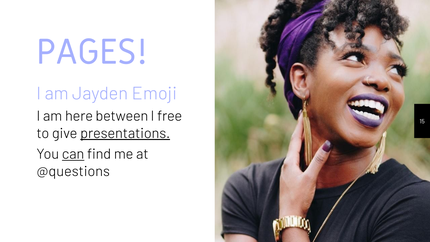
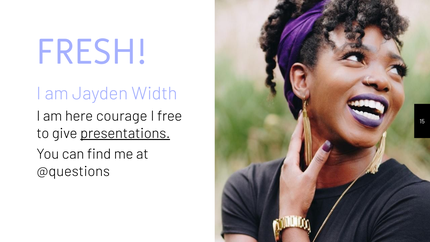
PAGES: PAGES -> FRESH
Emoji: Emoji -> Width
between: between -> courage
can underline: present -> none
